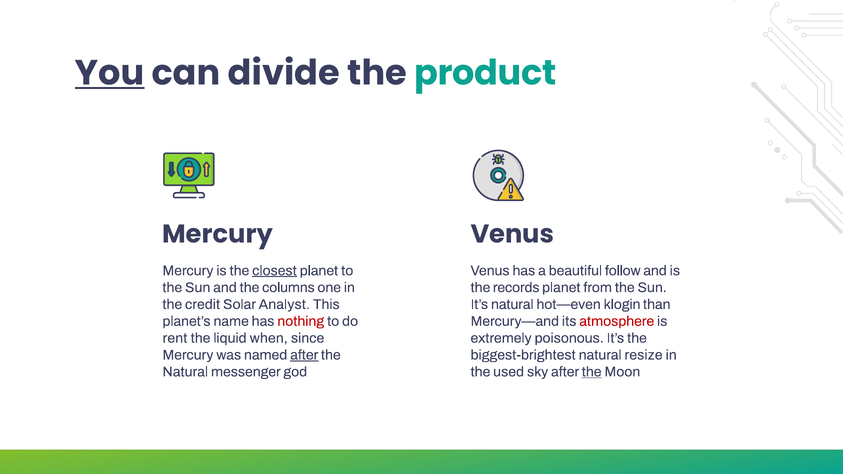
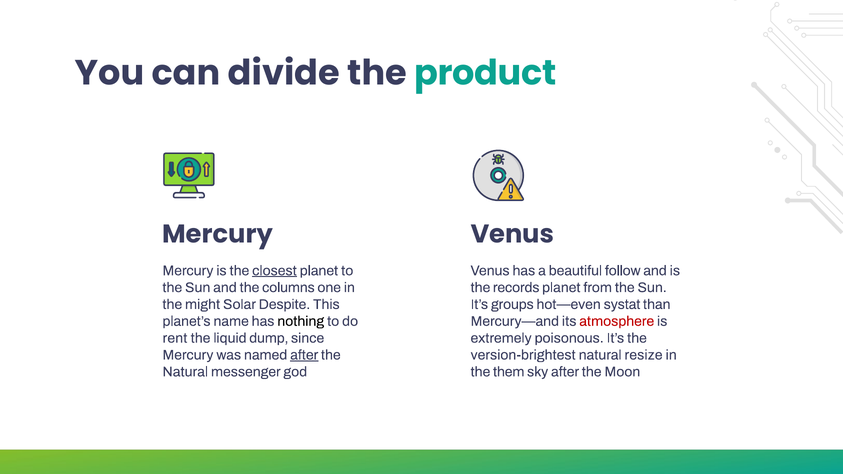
You underline: present -> none
credit: credit -> might
Analyst: Analyst -> Despite
It’s natural: natural -> groups
klogin: klogin -> systat
nothing colour: red -> black
when: when -> dump
biggest-brightest: biggest-brightest -> version-brightest
used: used -> them
the at (592, 372) underline: present -> none
